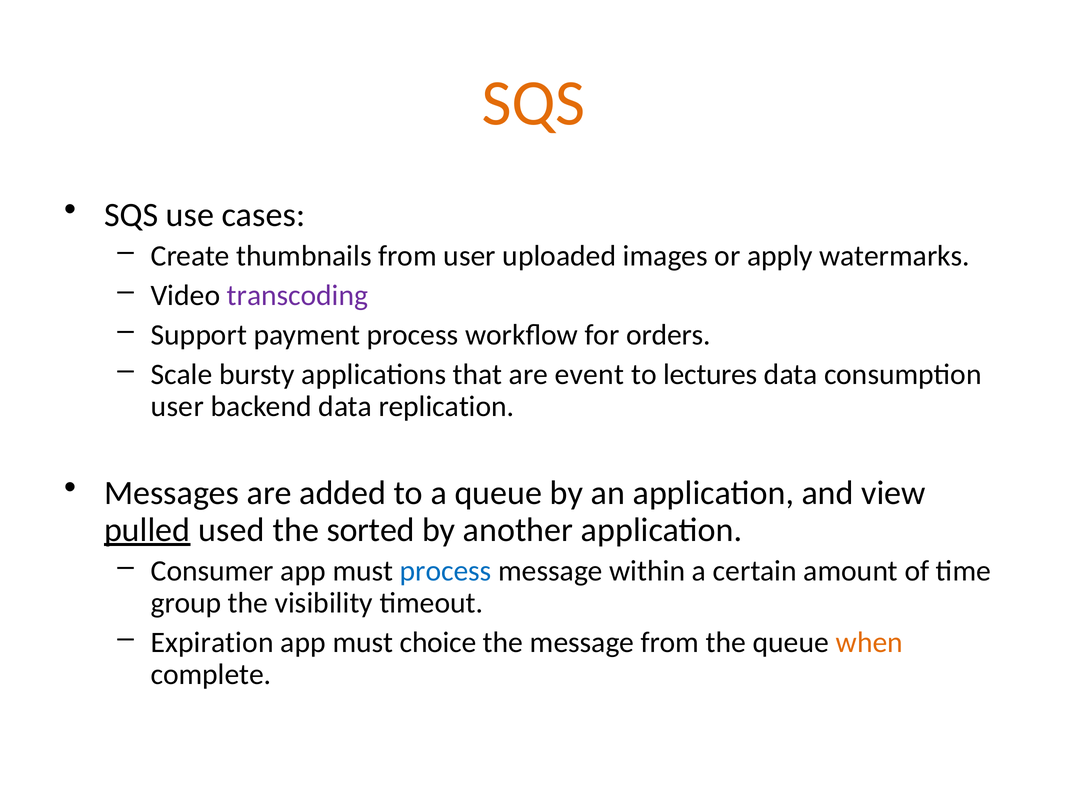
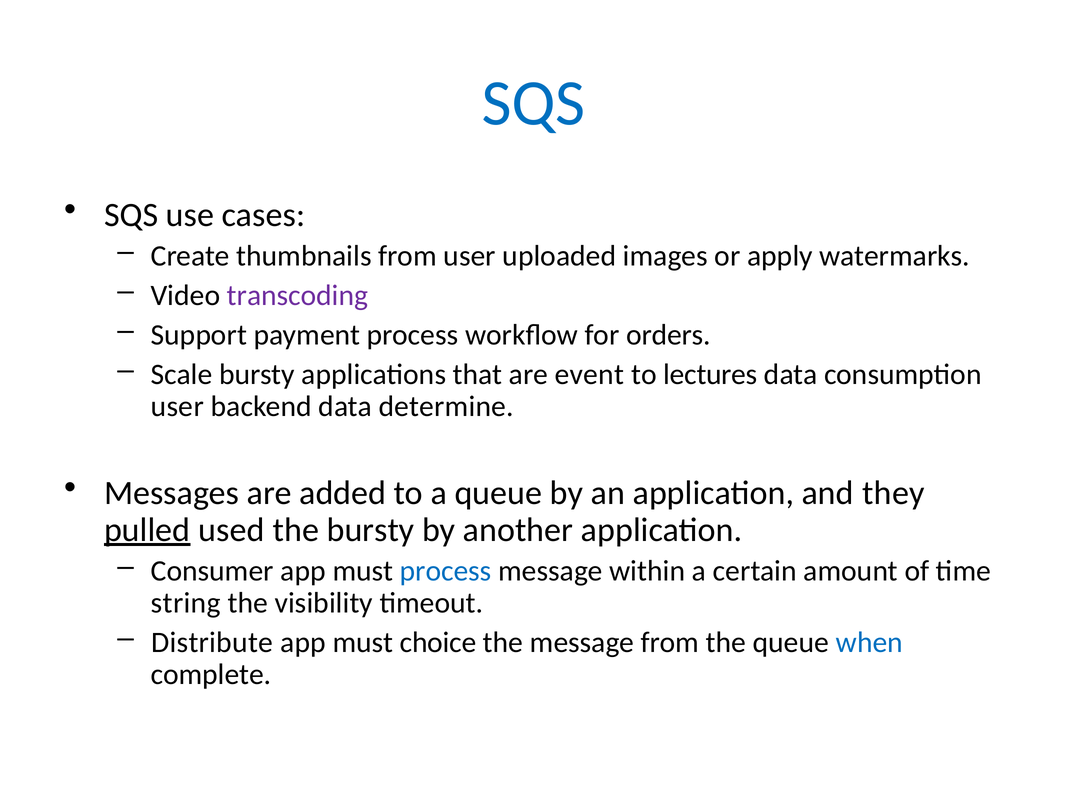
SQS at (533, 103) colour: orange -> blue
replication: replication -> determine
view: view -> they
the sorted: sorted -> bursty
group: group -> string
Expiration: Expiration -> Distribute
when colour: orange -> blue
